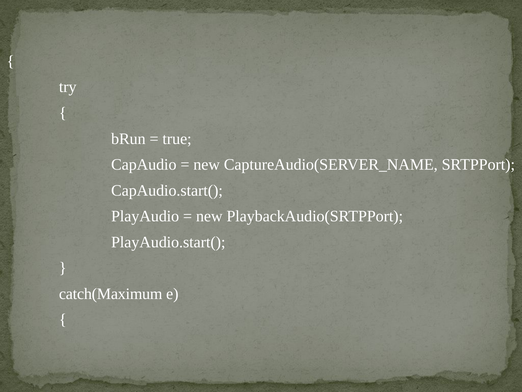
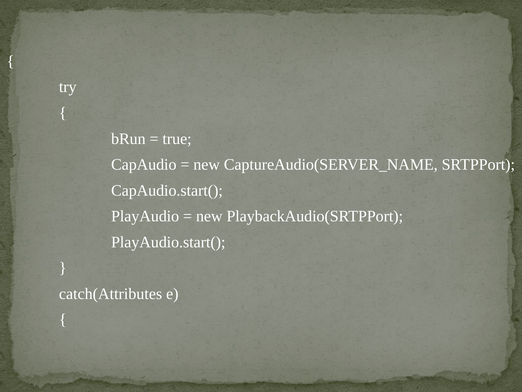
catch(Maximum: catch(Maximum -> catch(Attributes
